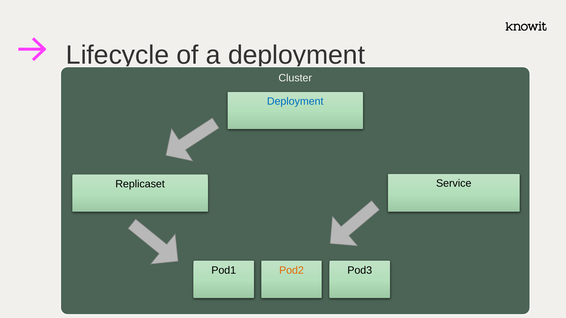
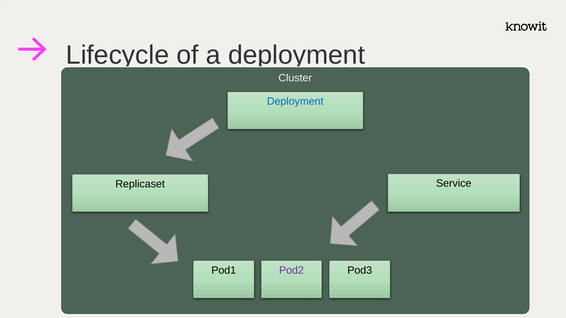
Pod2 colour: orange -> purple
